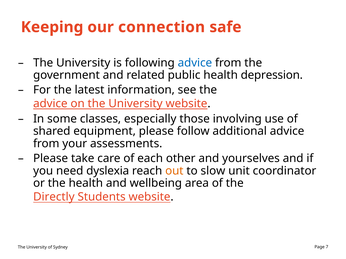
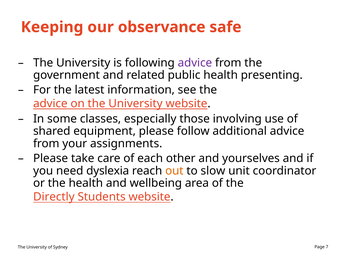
connection: connection -> observance
advice at (195, 63) colour: blue -> purple
depression: depression -> presenting
assessments: assessments -> assignments
